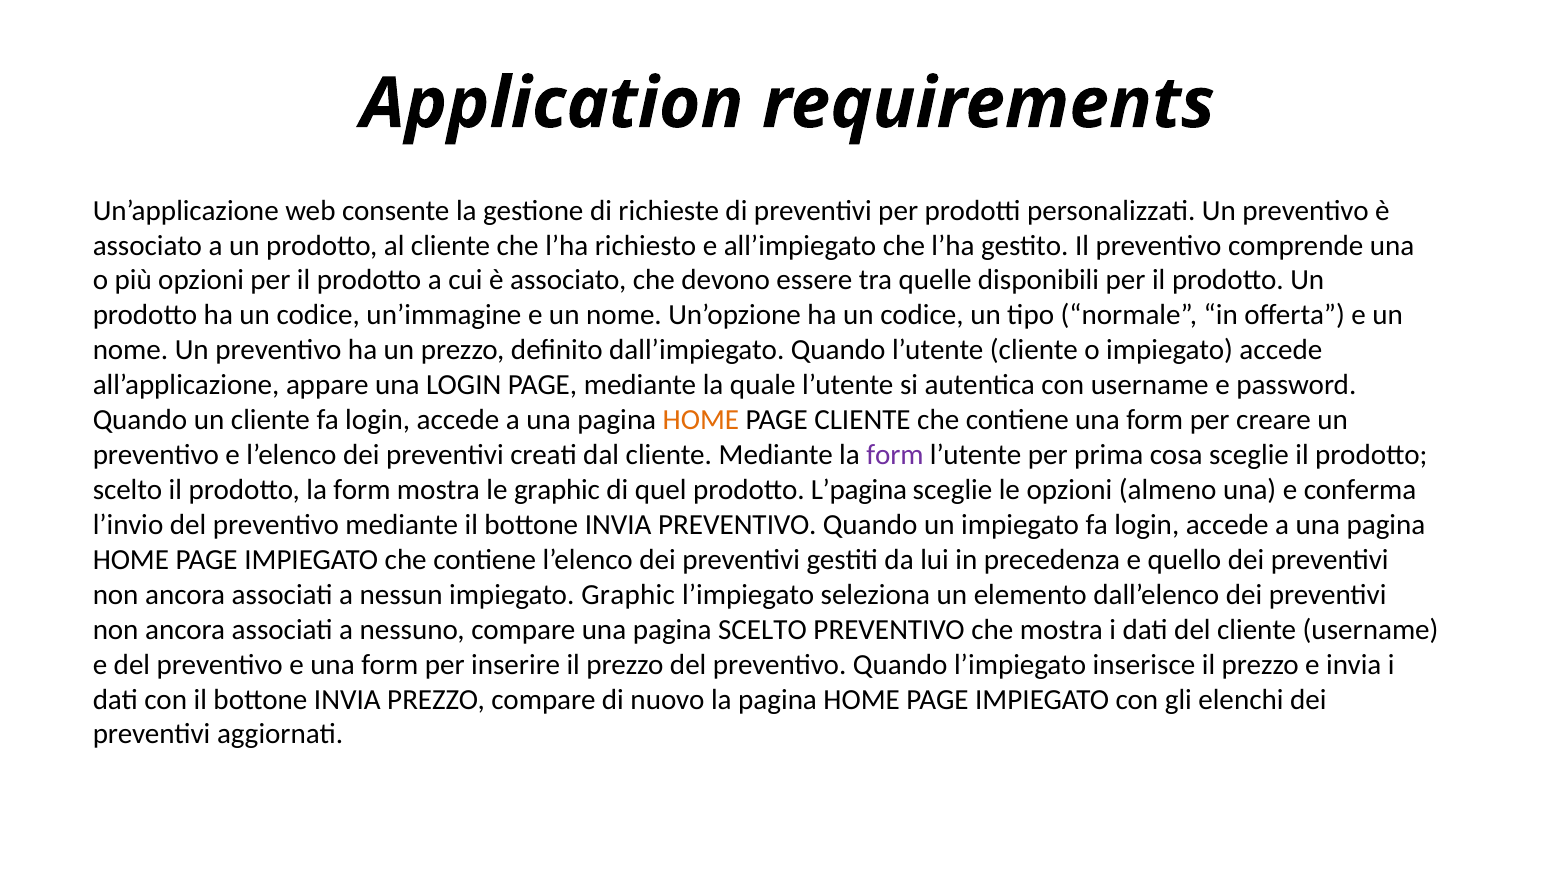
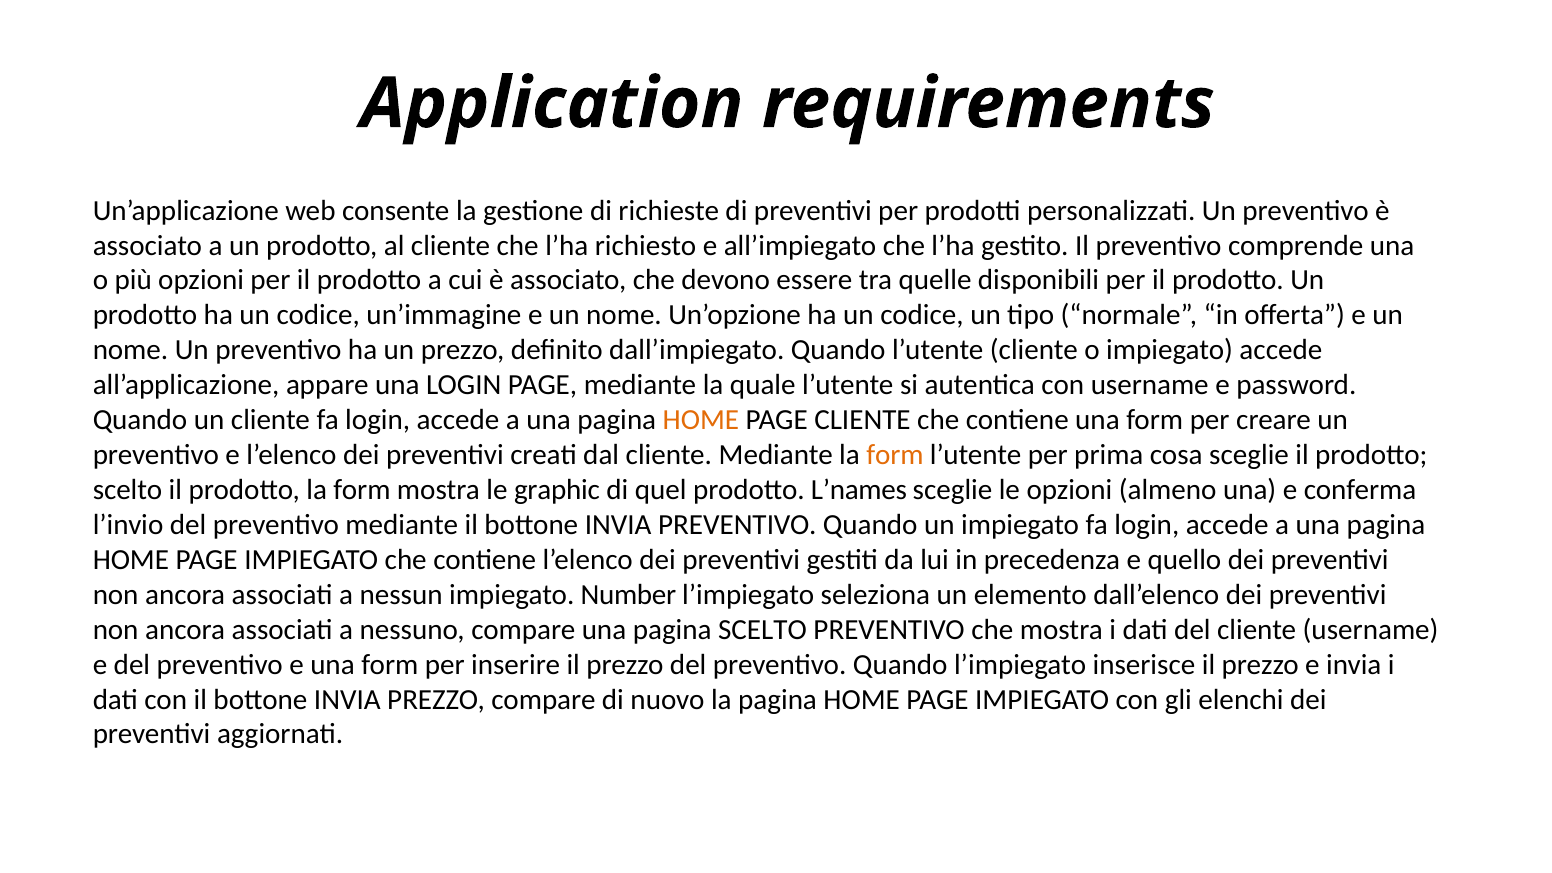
form at (895, 455) colour: purple -> orange
L’pagina: L’pagina -> L’names
impiegato Graphic: Graphic -> Number
